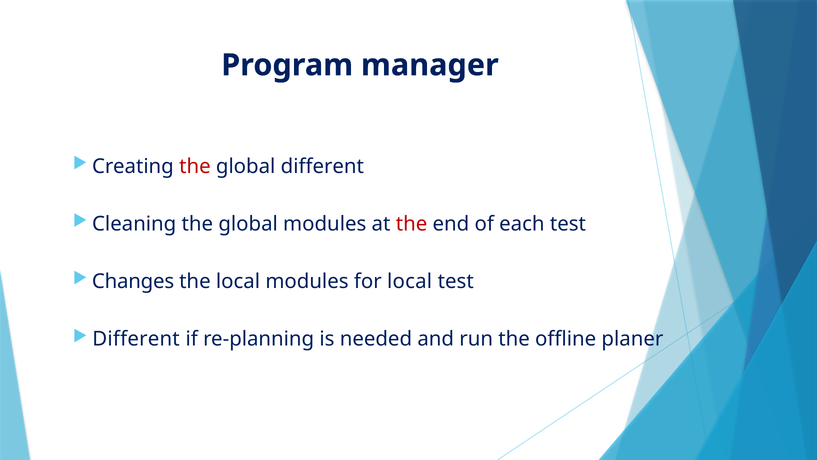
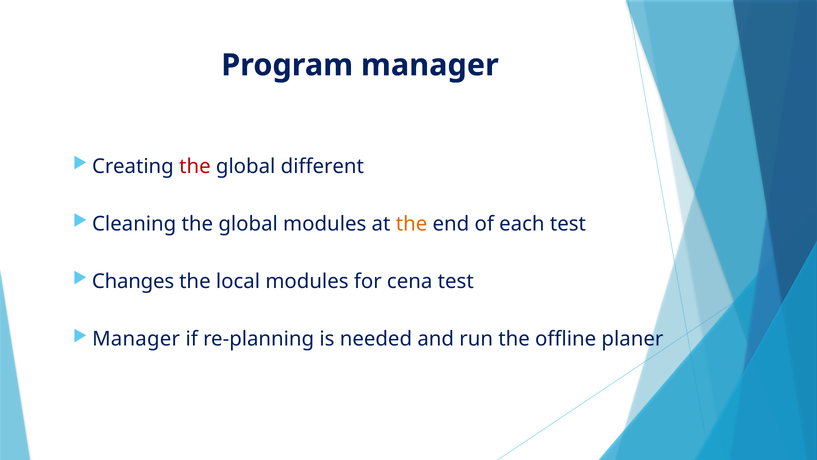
the at (412, 224) colour: red -> orange
for local: local -> cena
Different at (136, 339): Different -> Manager
